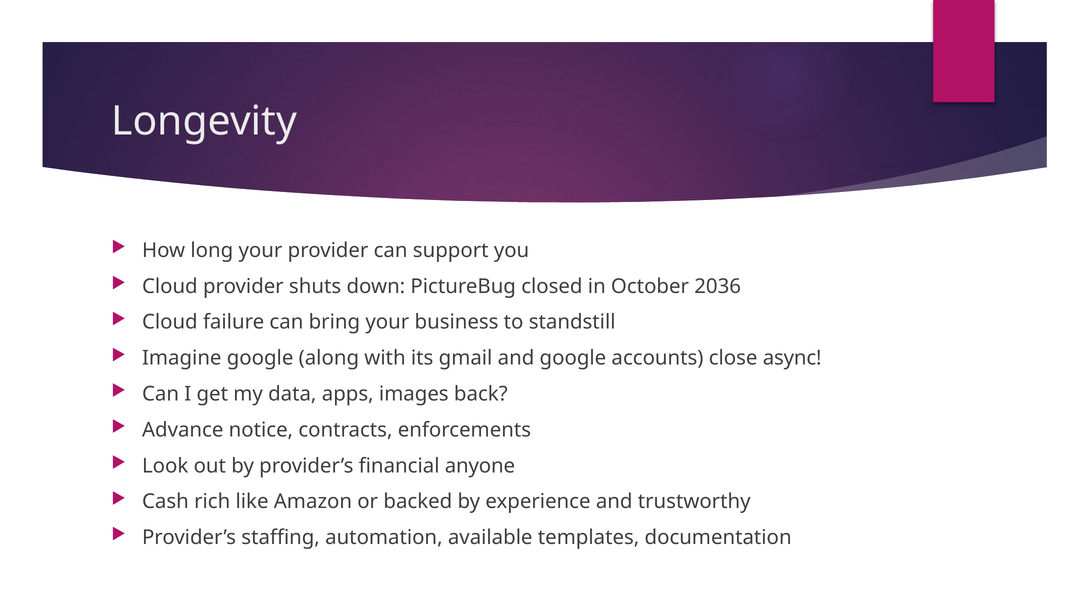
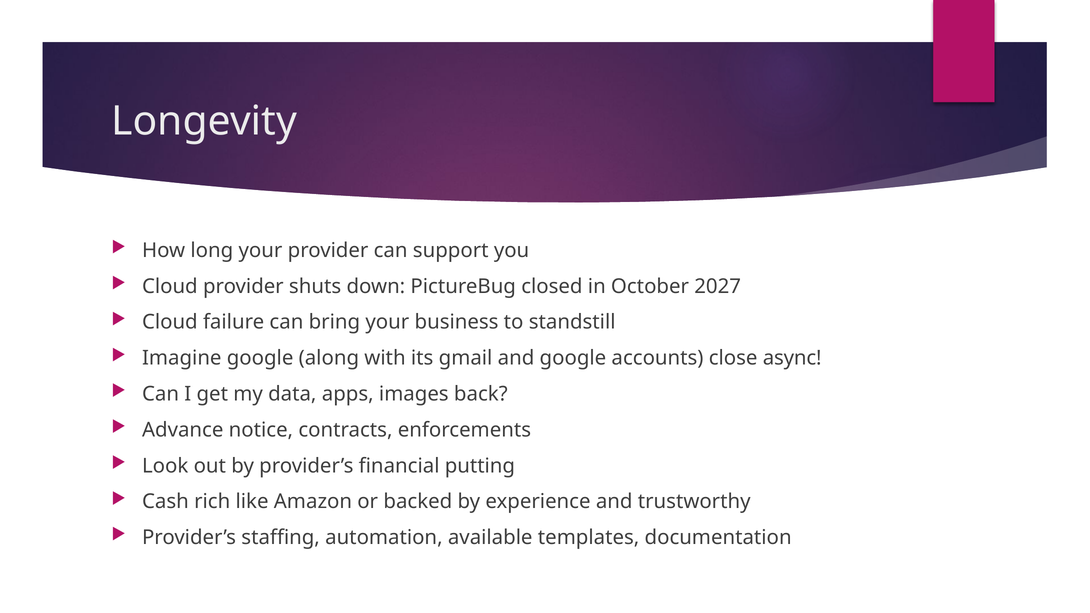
2036: 2036 -> 2027
anyone: anyone -> putting
